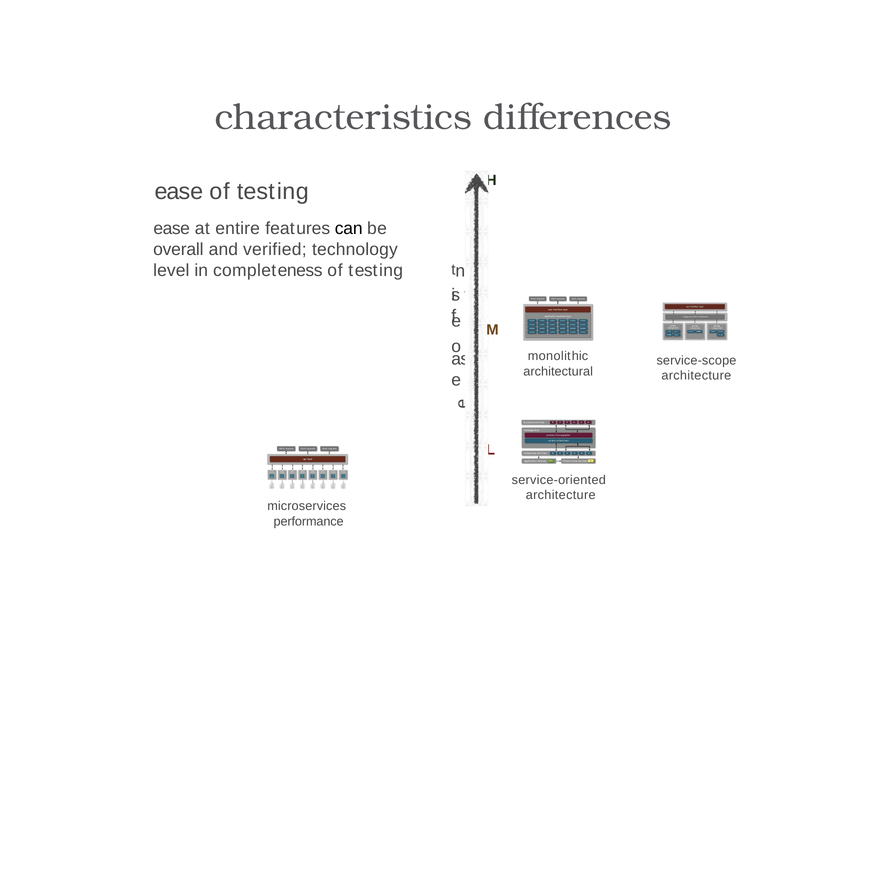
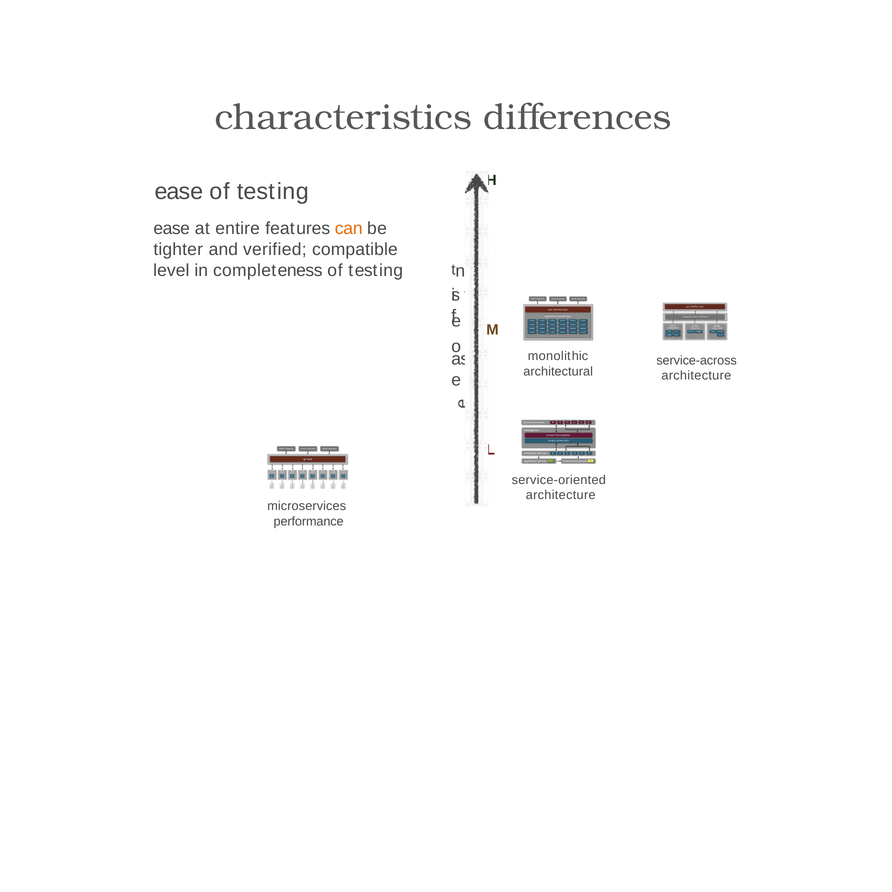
can colour: black -> orange
overall: overall -> tighter
technology: technology -> compatible
service-scope: service-scope -> service-across
